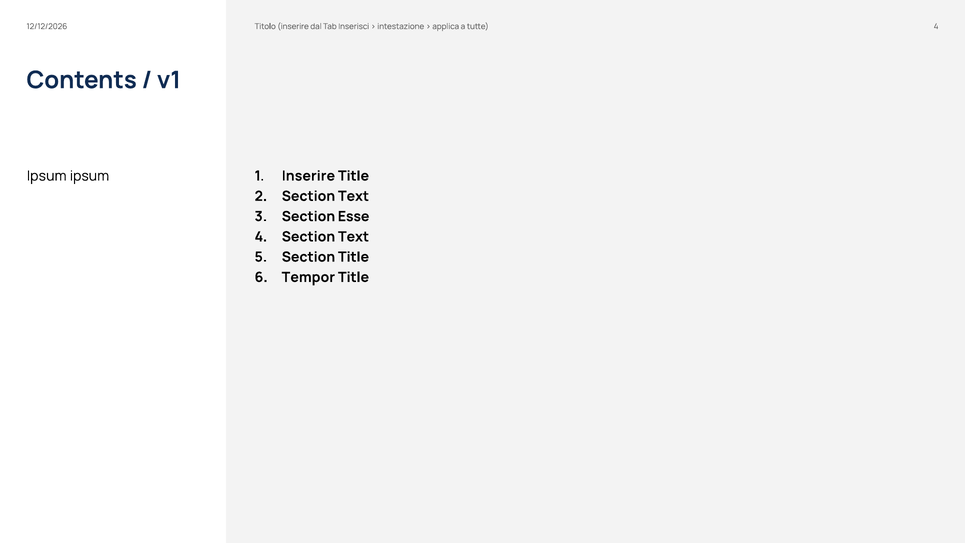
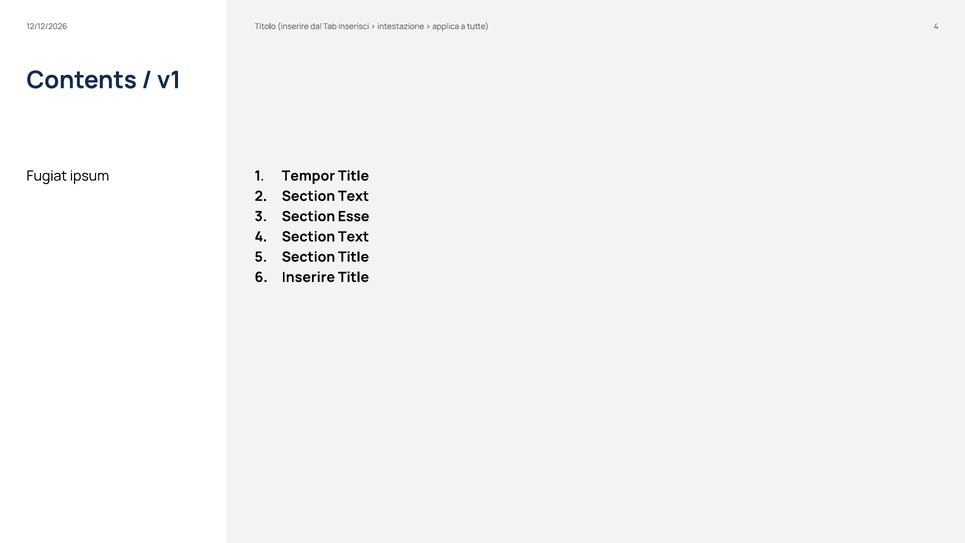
Ipsum at (47, 176): Ipsum -> Fugiat
Inserire at (308, 176): Inserire -> Tempor
Tempor at (308, 277): Tempor -> Inserire
